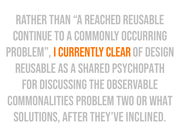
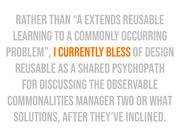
reached: reached -> extends
continue: continue -> learning
clear: clear -> bless
commonalities problem: problem -> manager
